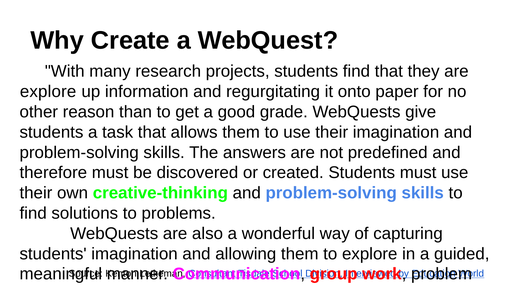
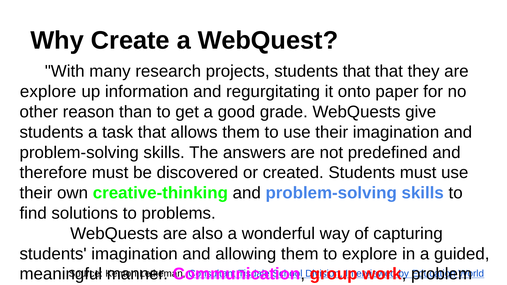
students find: find -> that
